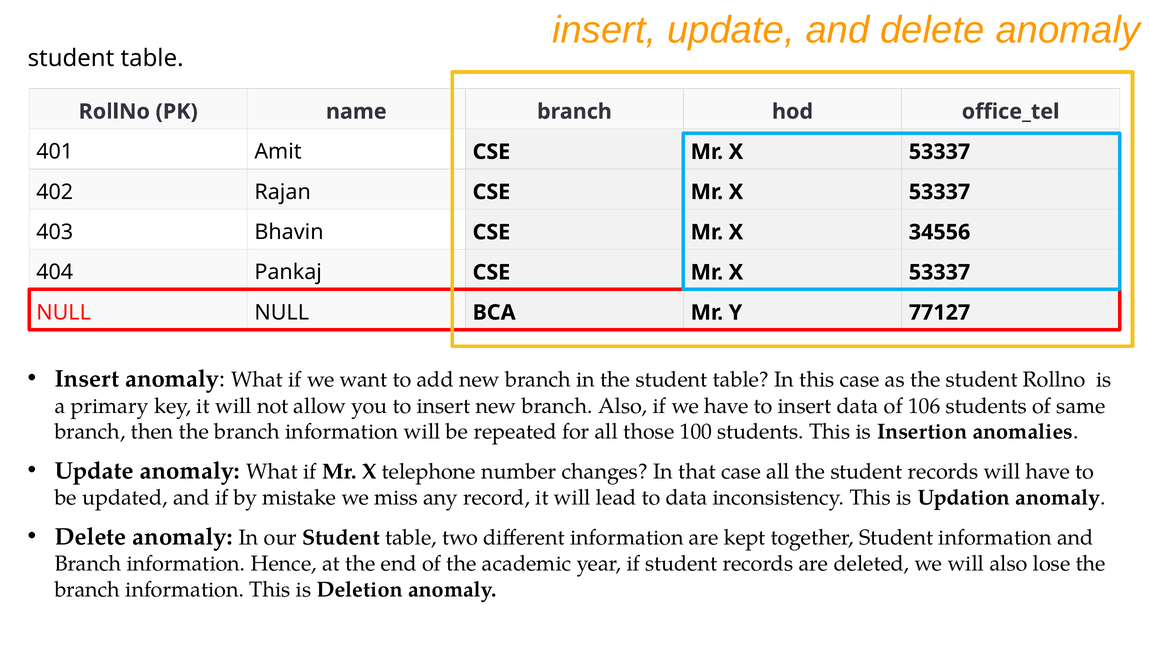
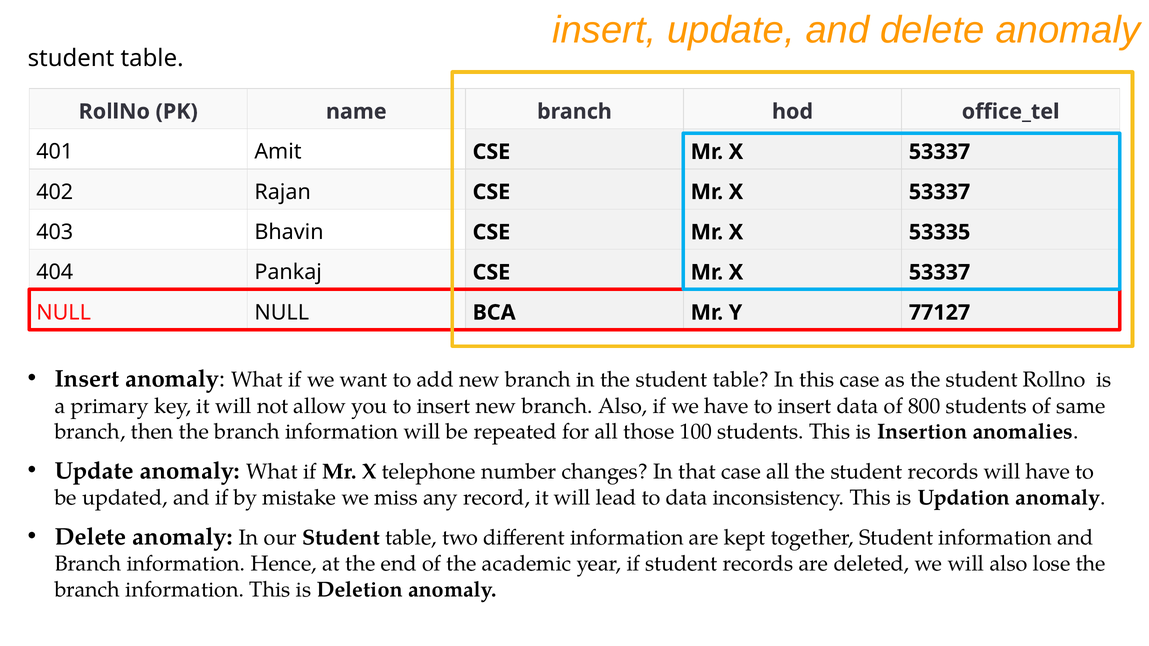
34556: 34556 -> 53335
106: 106 -> 800
